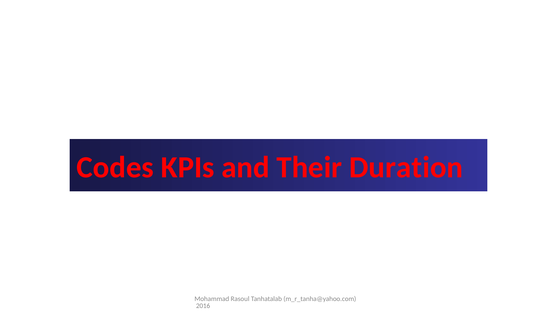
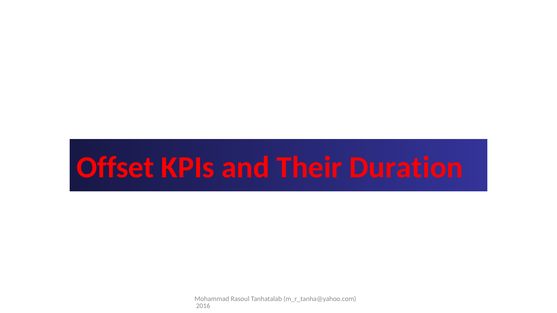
Codes: Codes -> Offset
